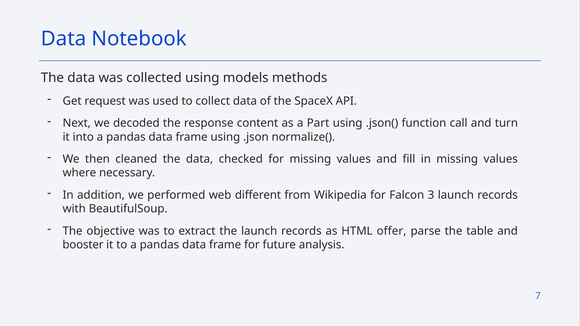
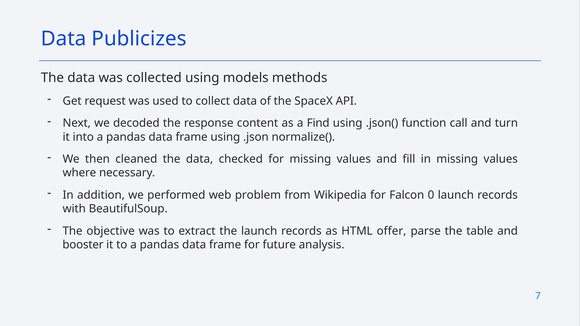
Notebook: Notebook -> Publicizes
Part: Part -> Find
different: different -> problem
3: 3 -> 0
